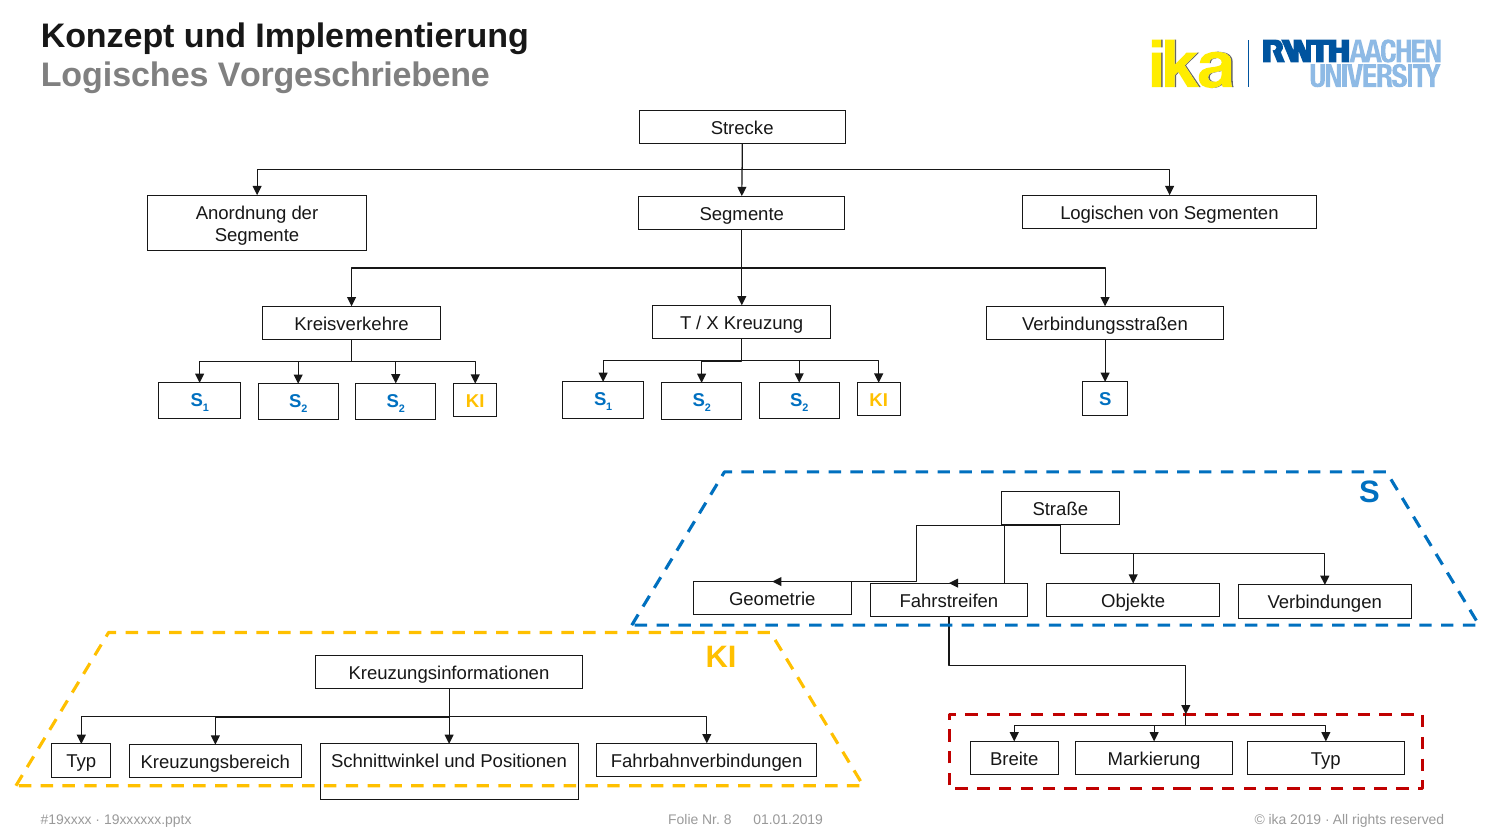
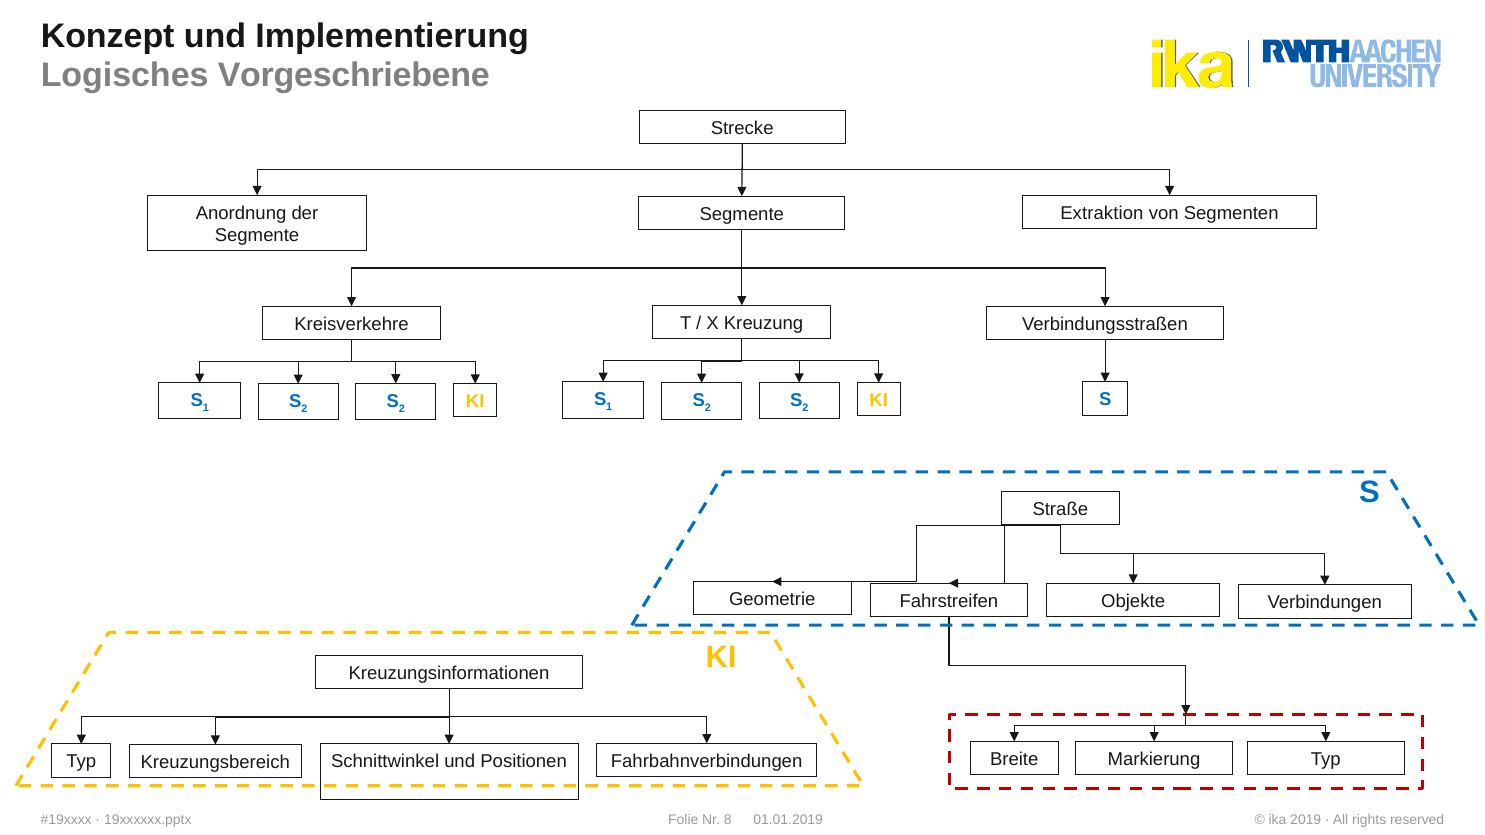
Logischen: Logischen -> Extraktion
